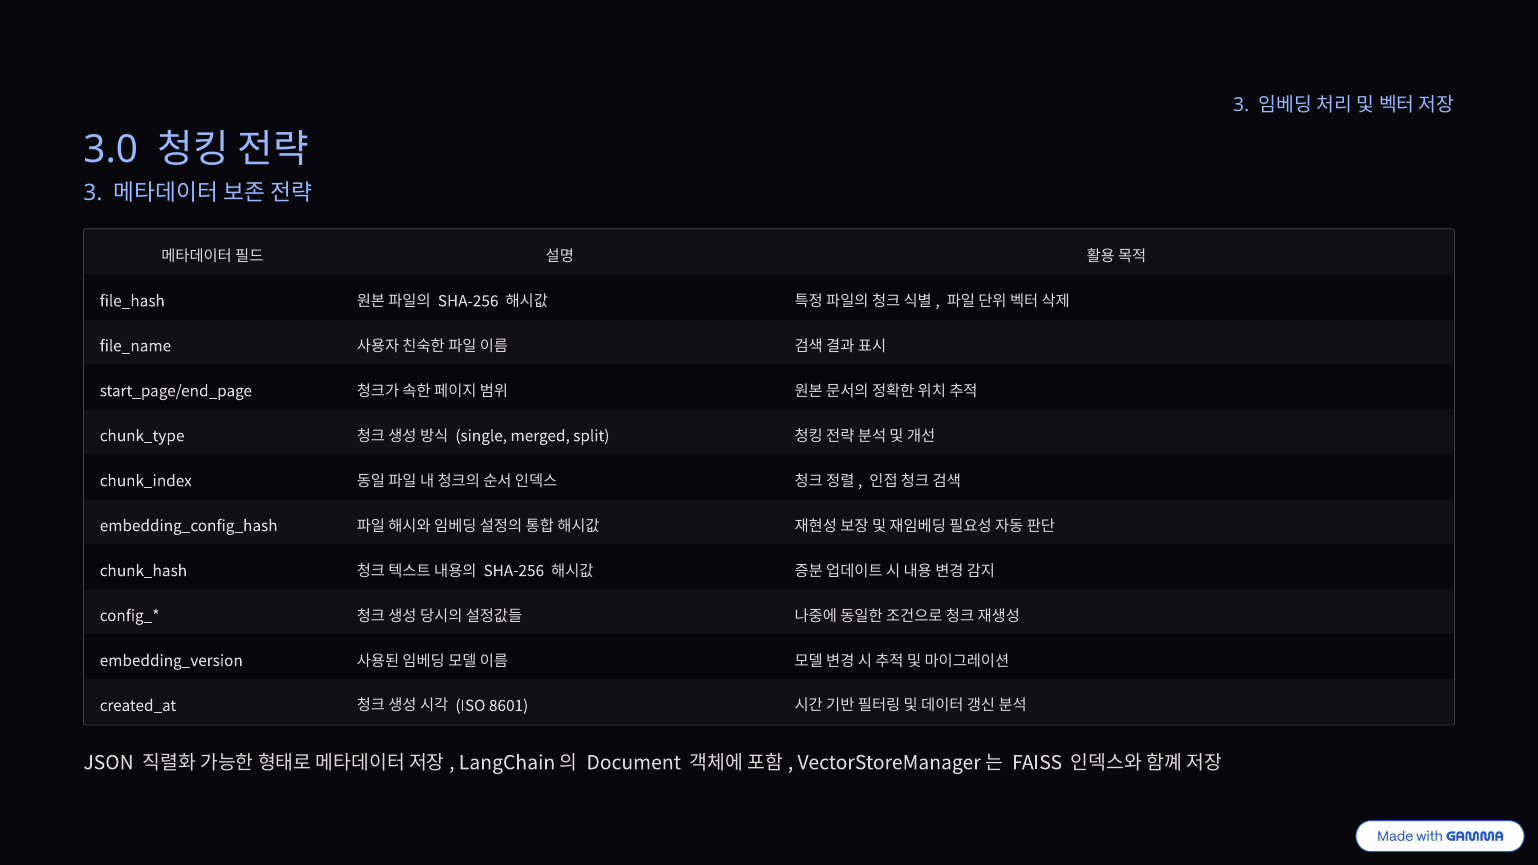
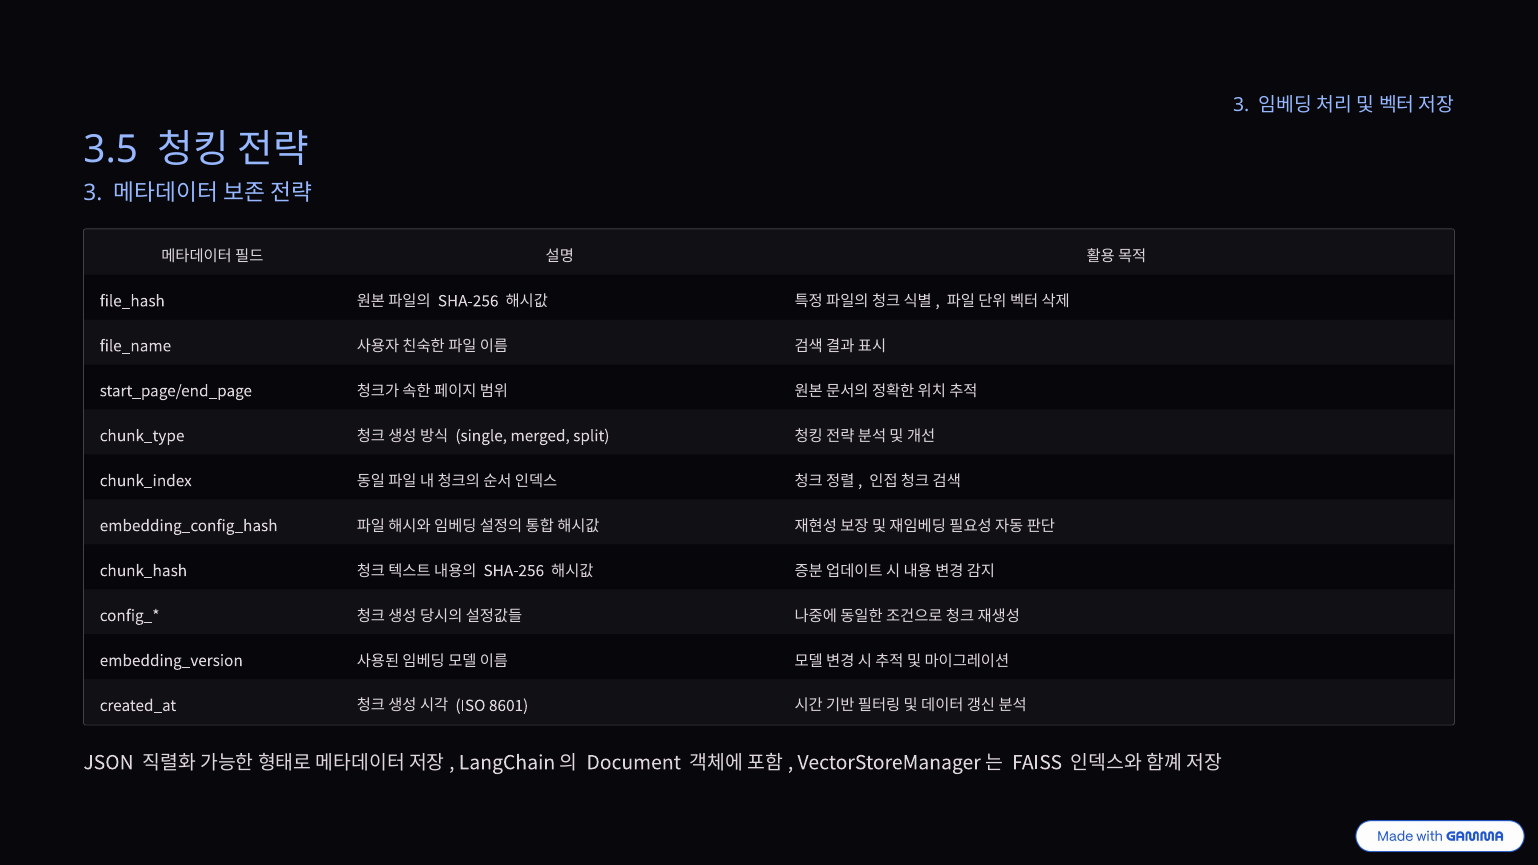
3.0: 3.0 -> 3.5
